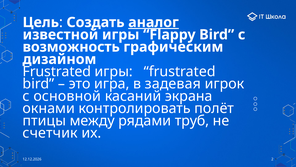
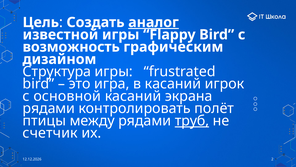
Frustrated at (57, 71): Frustrated -> Структура
в задевая: задевая -> касаний
окнами at (49, 108): окнами -> рядами
труб underline: none -> present
